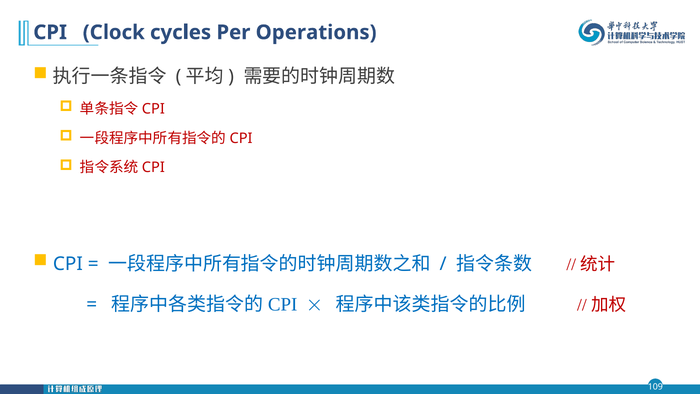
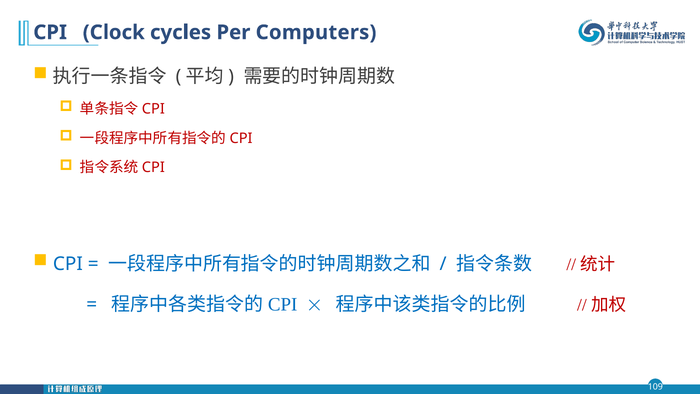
Operations: Operations -> Computers
